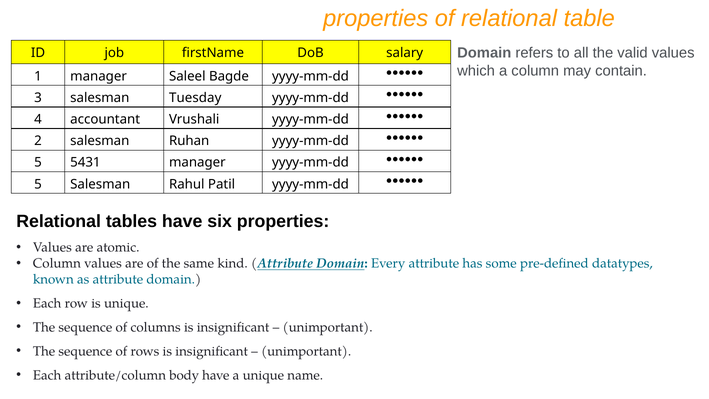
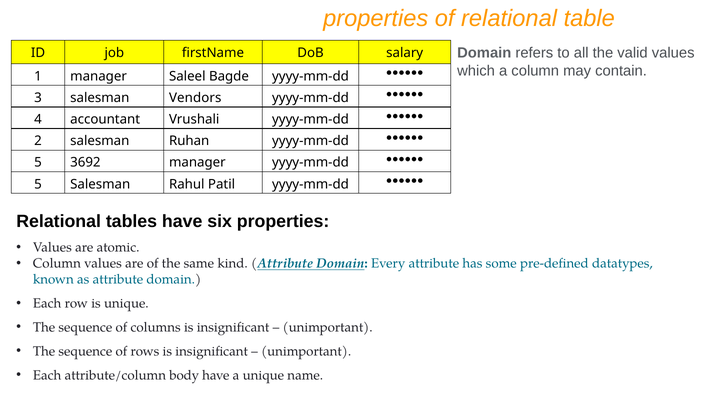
Tuesday: Tuesday -> Vendors
5431: 5431 -> 3692
